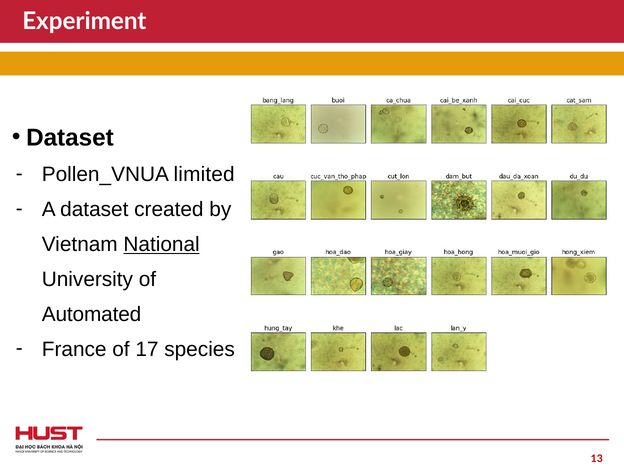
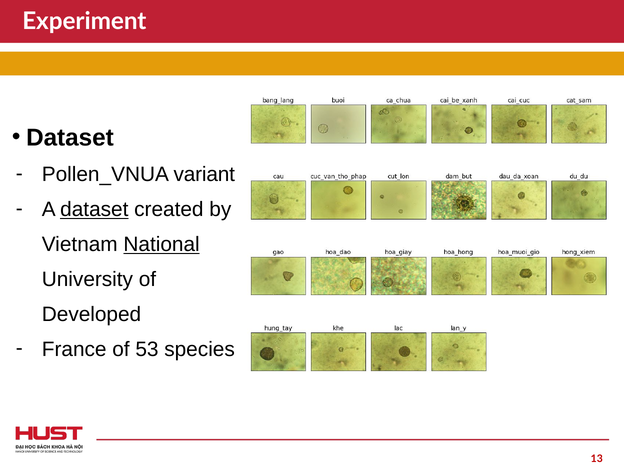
limited: limited -> variant
dataset at (94, 210) underline: none -> present
Automated: Automated -> Developed
17: 17 -> 53
